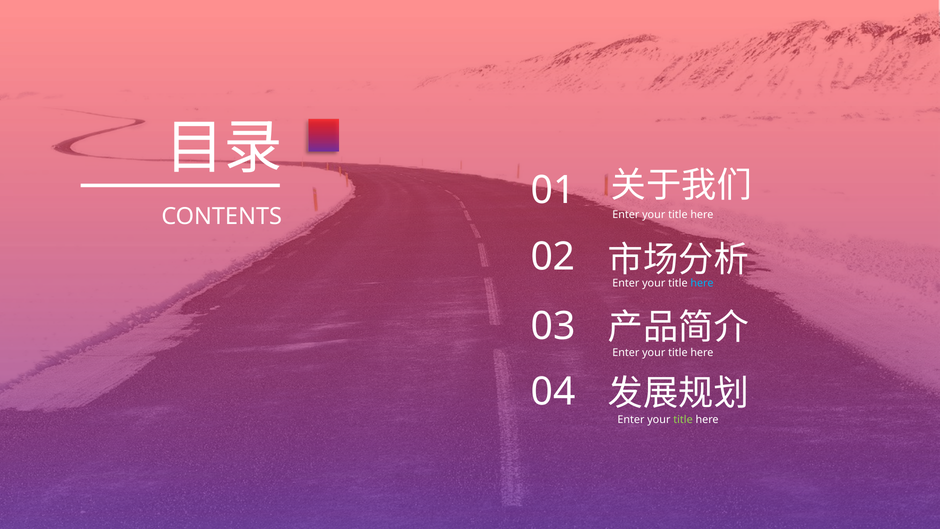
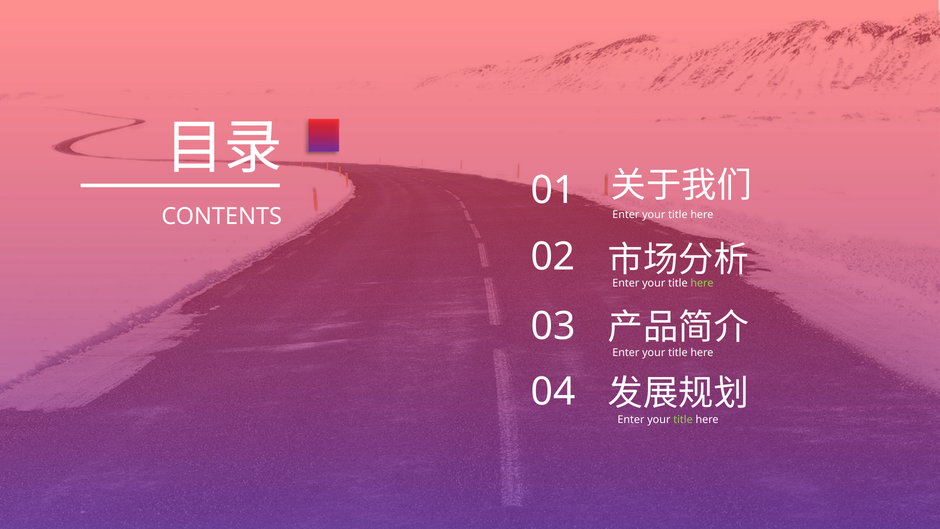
here at (702, 283) colour: light blue -> light green
